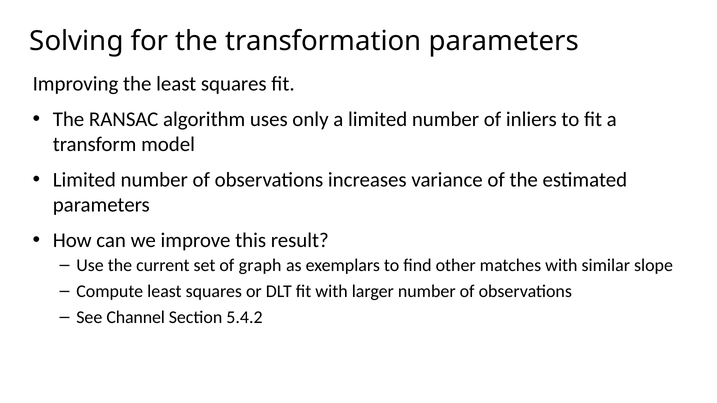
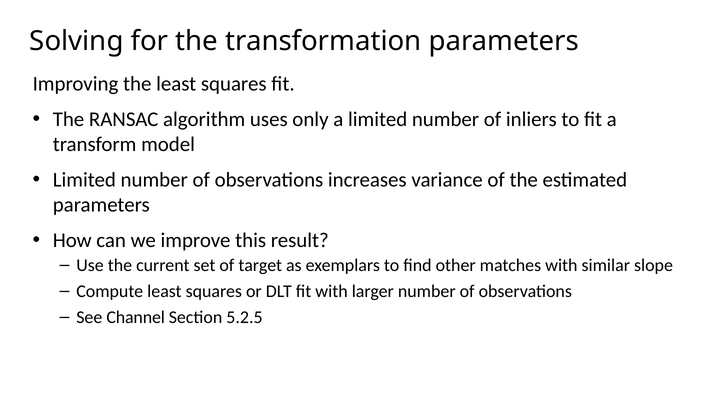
graph: graph -> target
5.4.2: 5.4.2 -> 5.2.5
